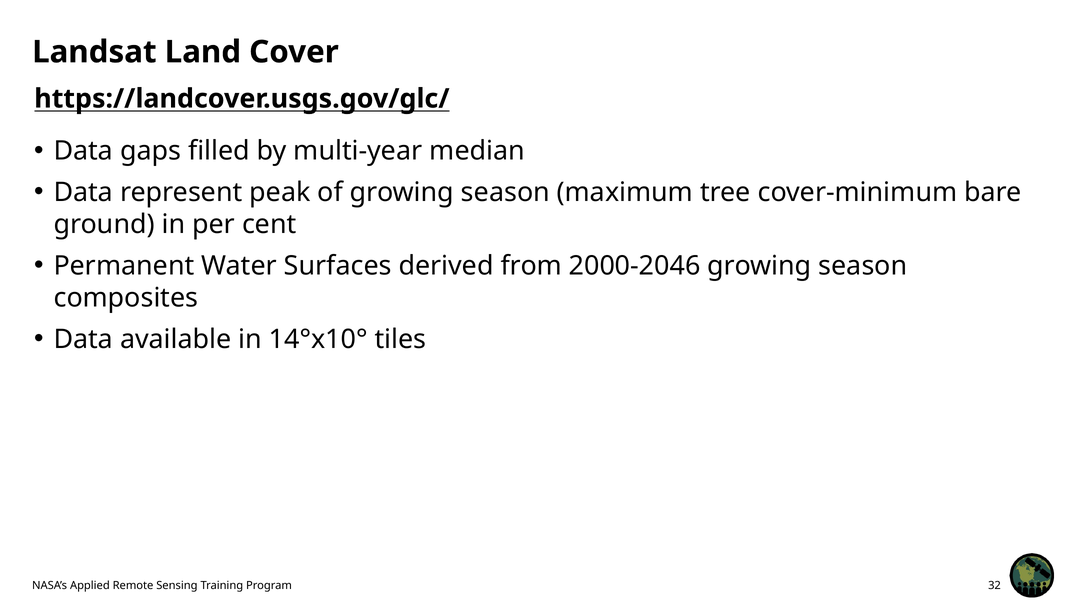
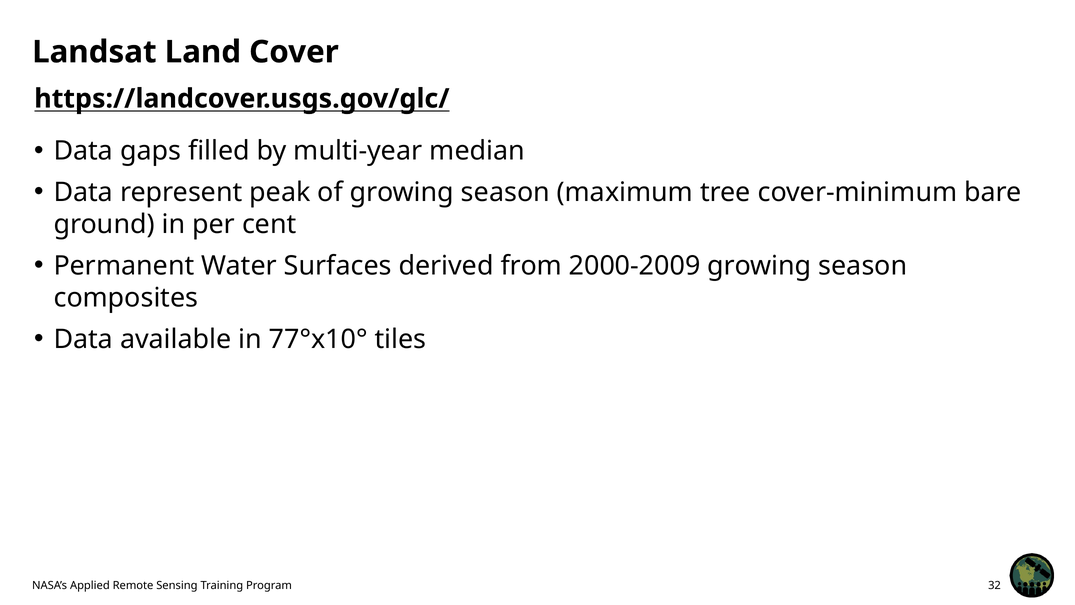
2000-2046: 2000-2046 -> 2000-2009
14°x10°: 14°x10° -> 77°x10°
